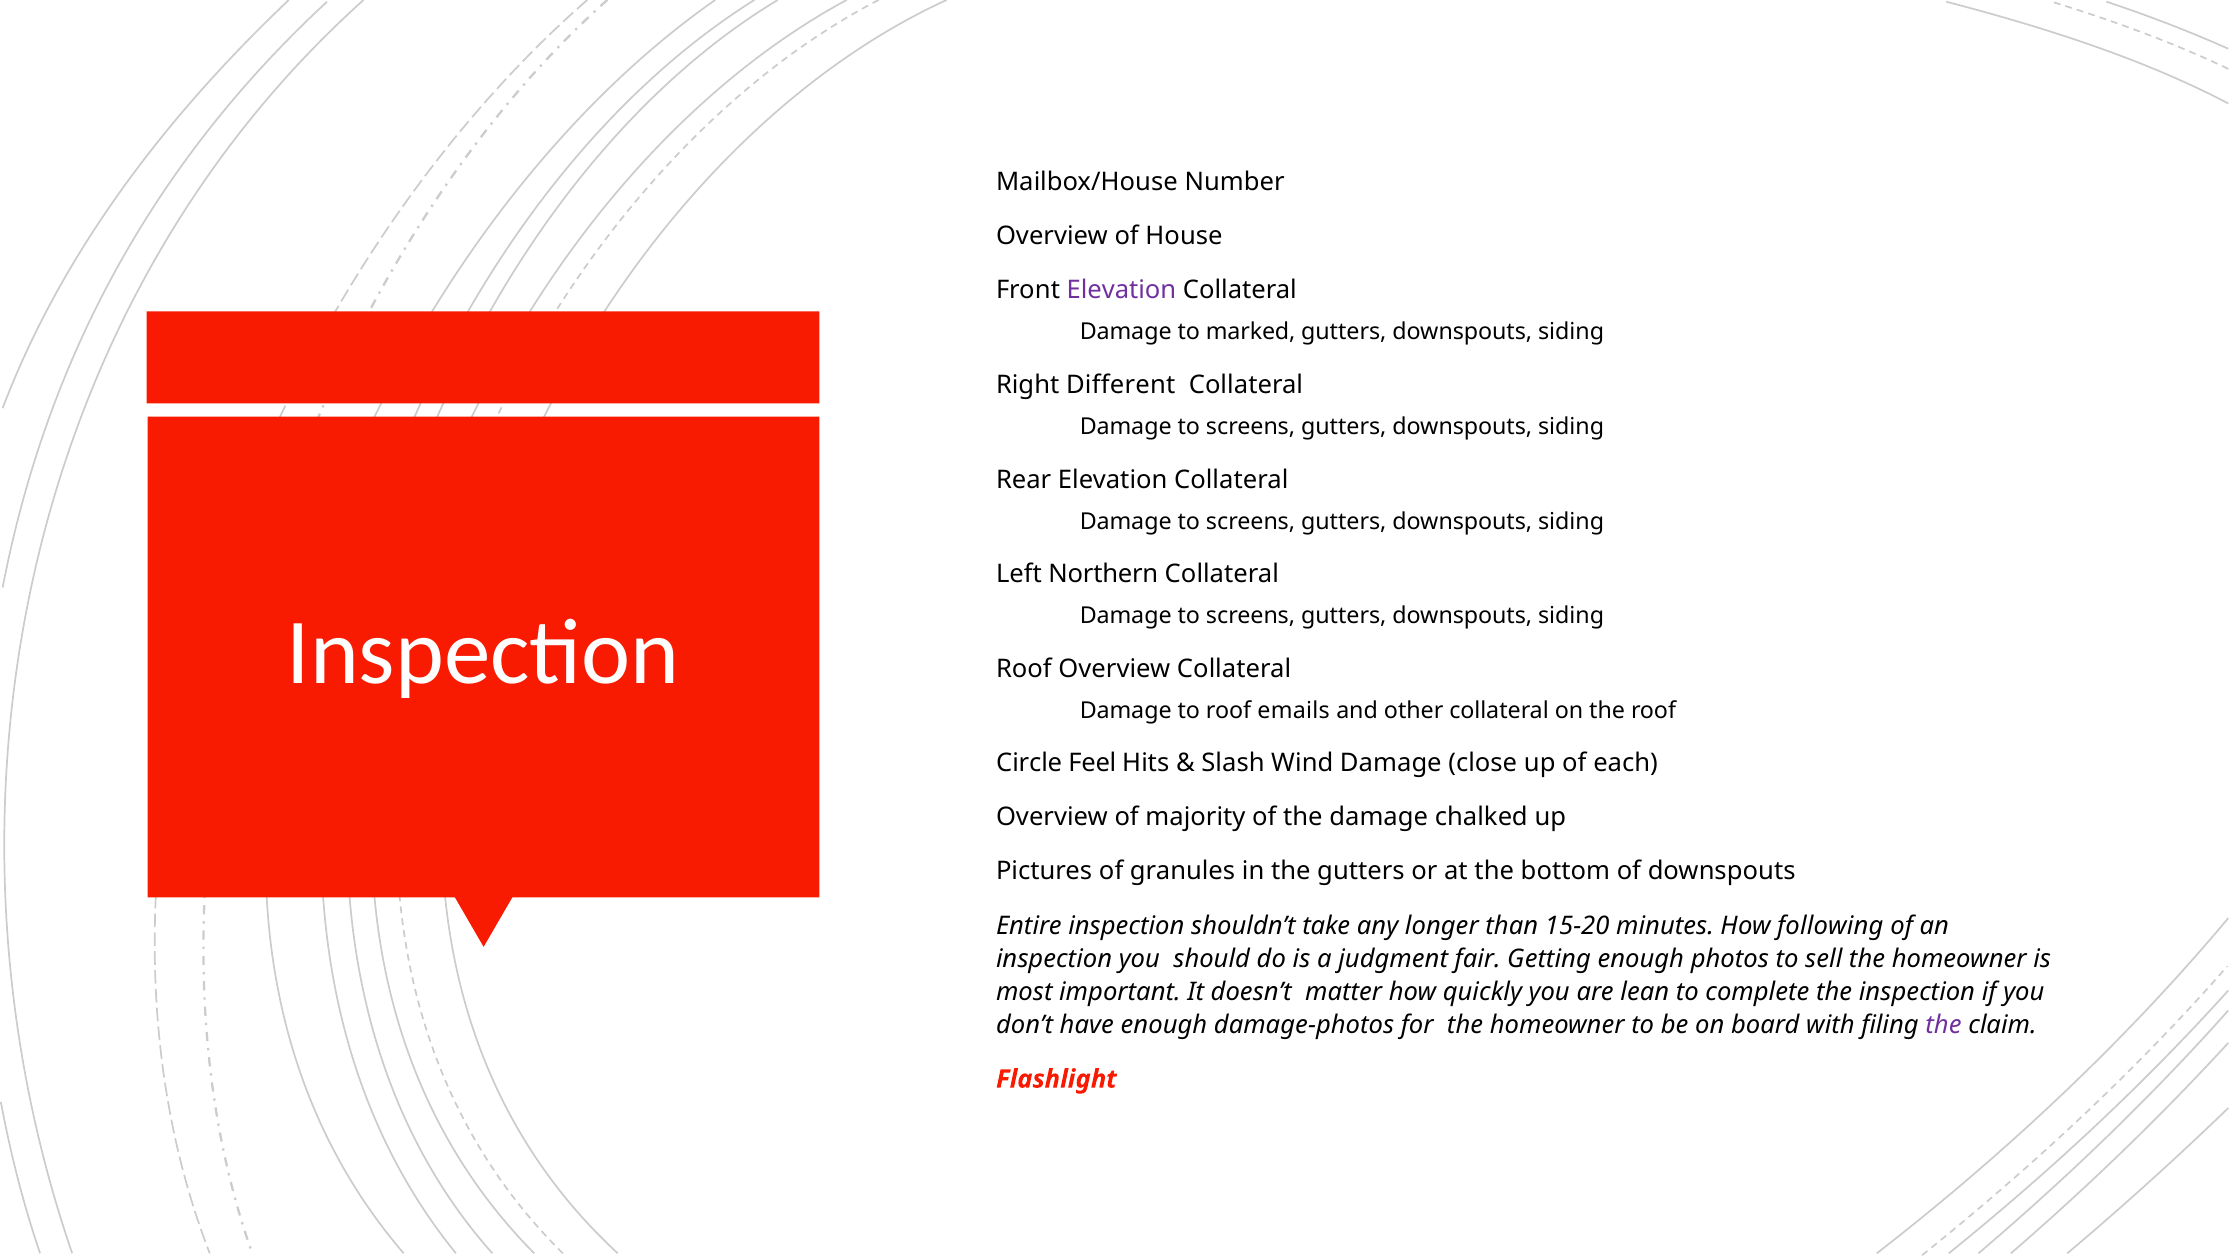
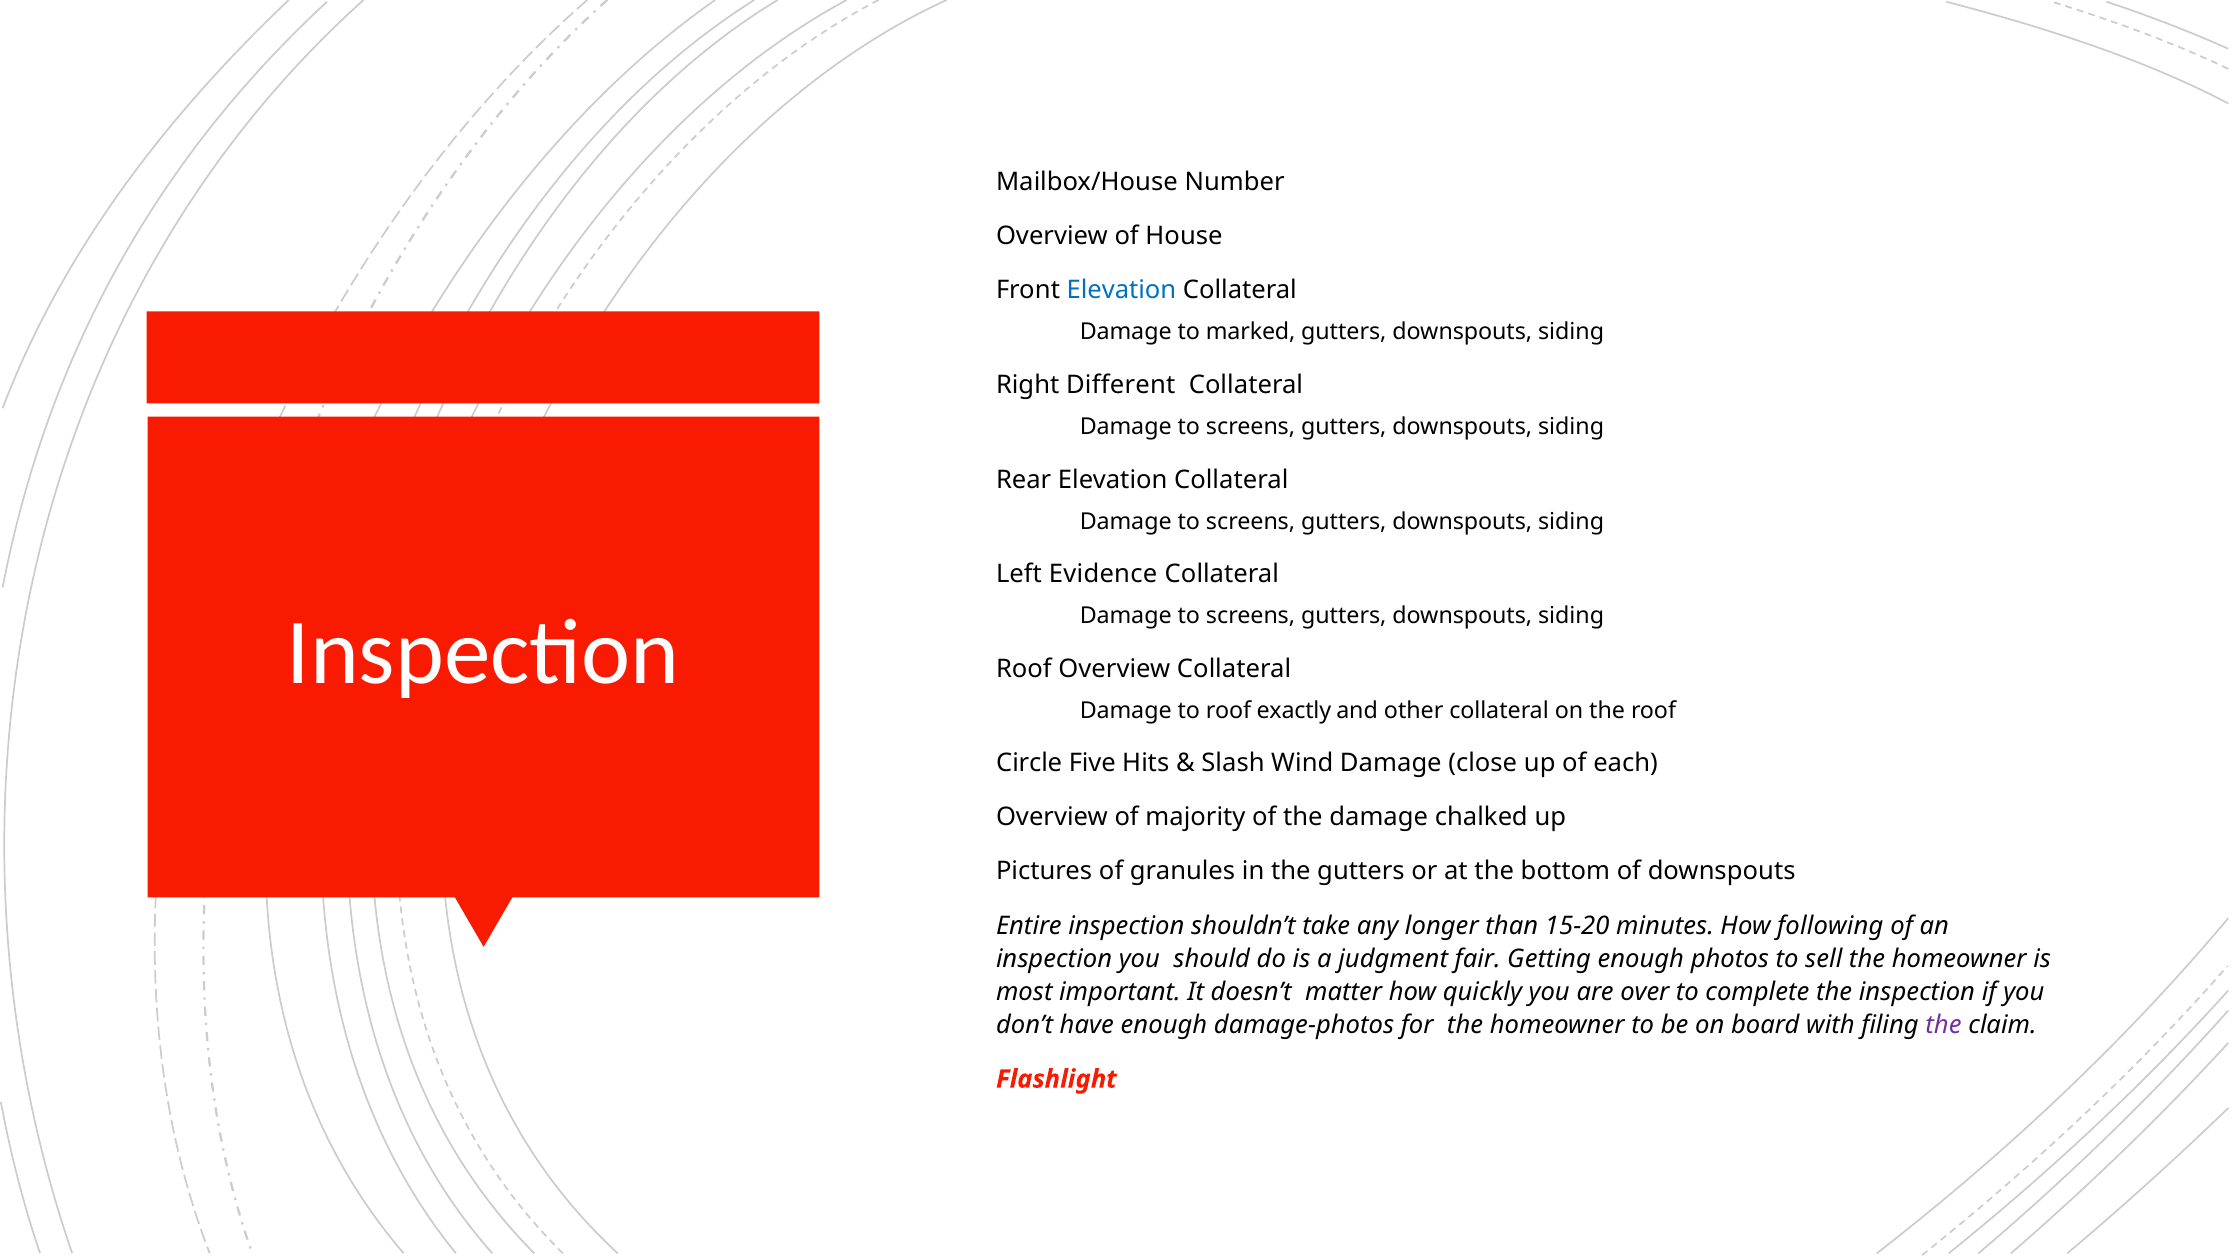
Elevation at (1121, 290) colour: purple -> blue
Northern: Northern -> Evidence
emails: emails -> exactly
Feel: Feel -> Five
lean: lean -> over
